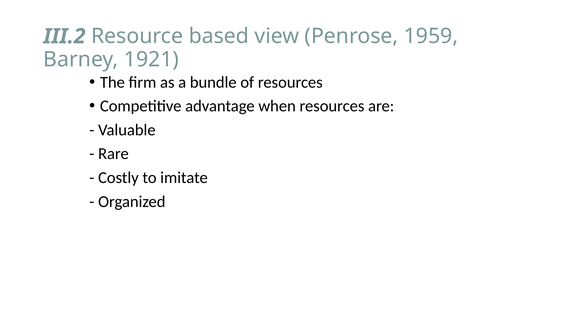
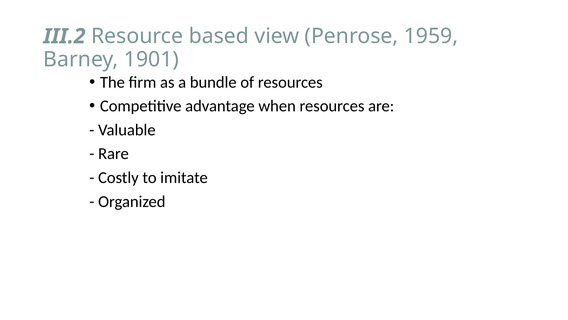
1921: 1921 -> 1901
